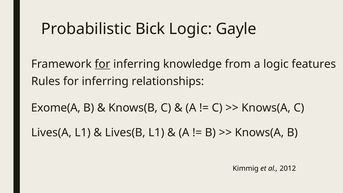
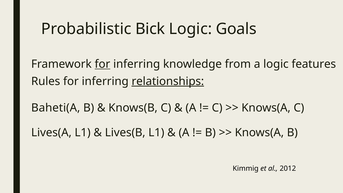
Gayle: Gayle -> Goals
relationships underline: none -> present
Exome(A: Exome(A -> Baheti(A
